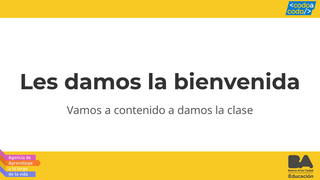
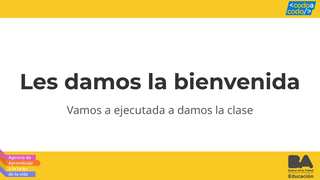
contenido: contenido -> ejecutada
